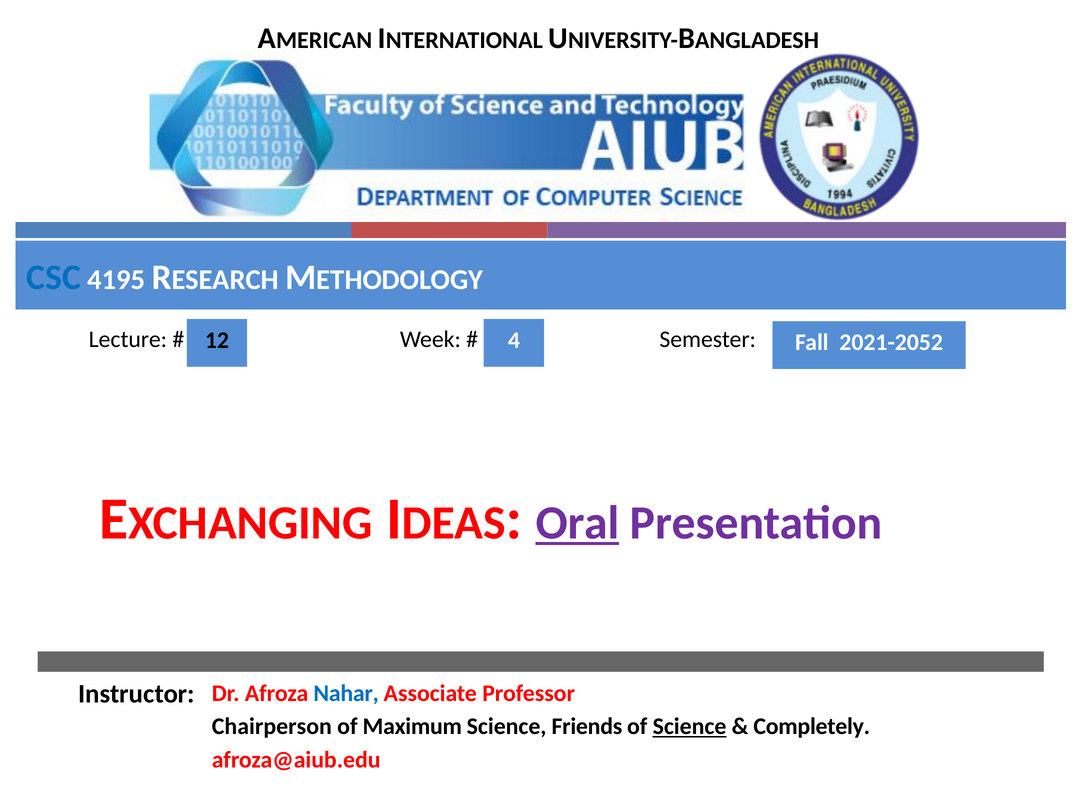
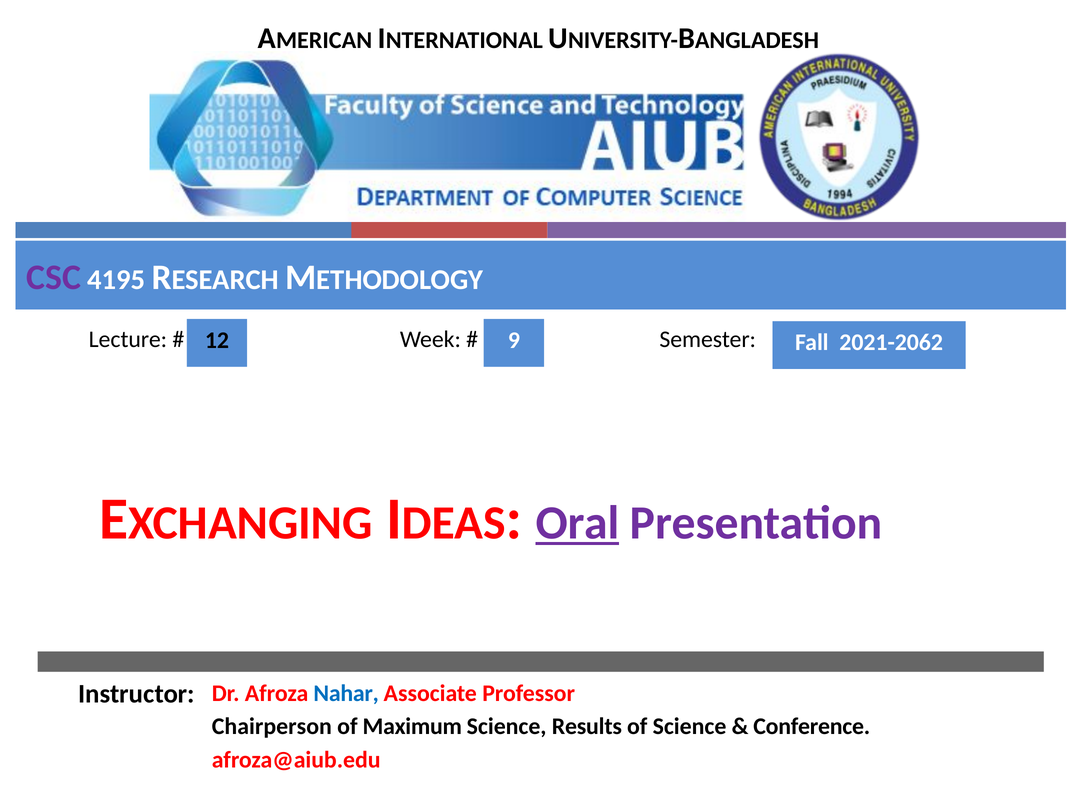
CSC colour: blue -> purple
4: 4 -> 9
2021-2052: 2021-2052 -> 2021-2062
Friends: Friends -> Results
Science at (690, 726) underline: present -> none
Completely: Completely -> Conference
